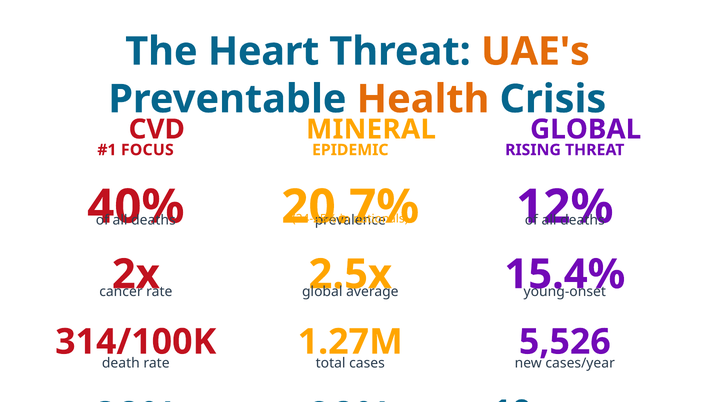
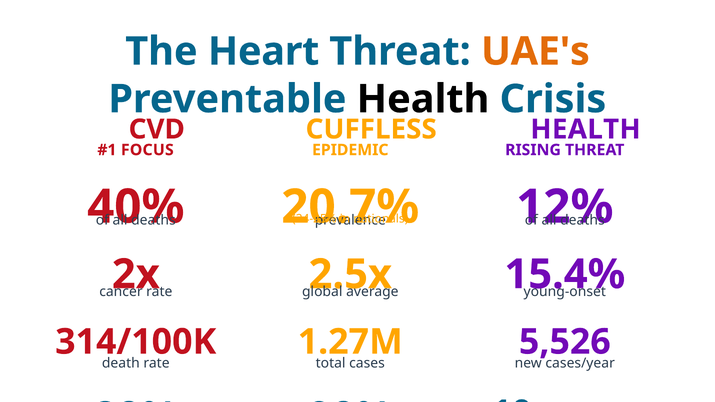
Health at (423, 99) colour: orange -> black
MINERAL: MINERAL -> CUFFLESS
GLOBAL at (586, 129): GLOBAL -> HEALTH
